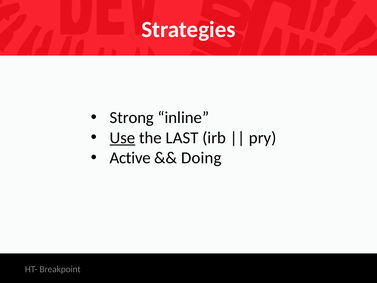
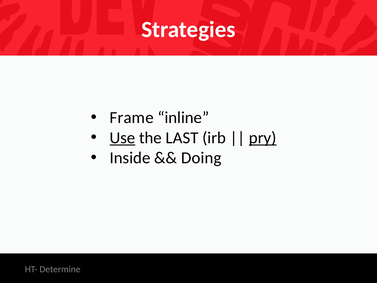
Strong: Strong -> Frame
pry underline: none -> present
Active: Active -> Inside
Breakpoint: Breakpoint -> Determine
